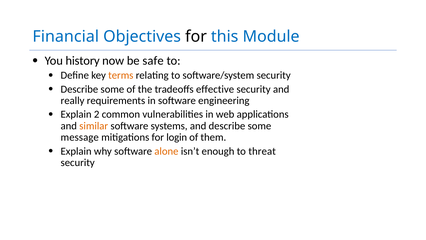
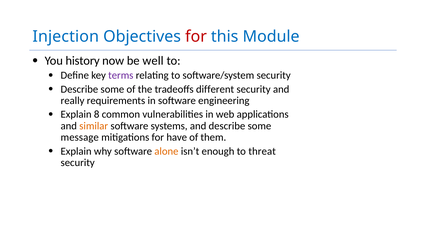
Financial: Financial -> Injection
for at (196, 37) colour: black -> red
safe: safe -> well
terms colour: orange -> purple
effective: effective -> different
2: 2 -> 8
login: login -> have
